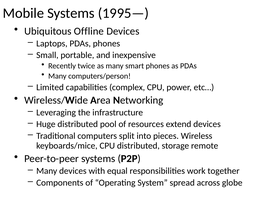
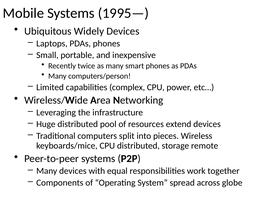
Offline: Offline -> Widely
